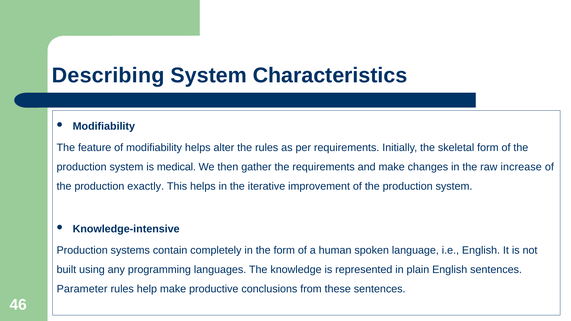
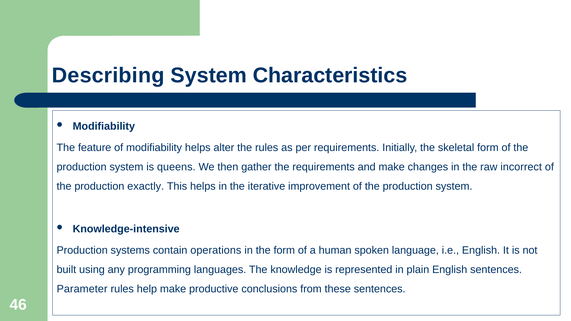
medical: medical -> queens
increase: increase -> incorrect
completely: completely -> operations
